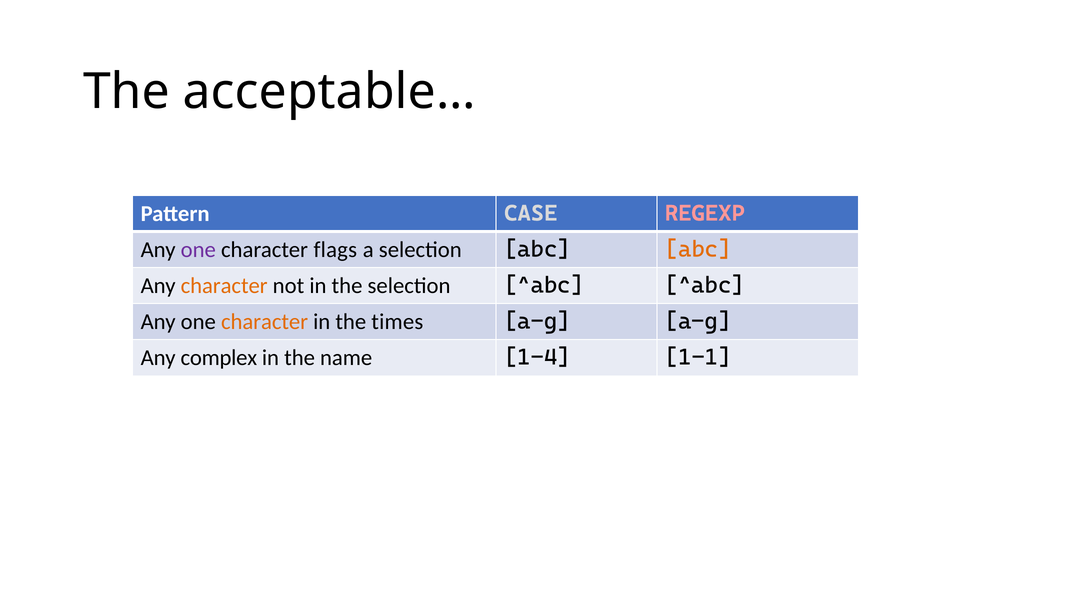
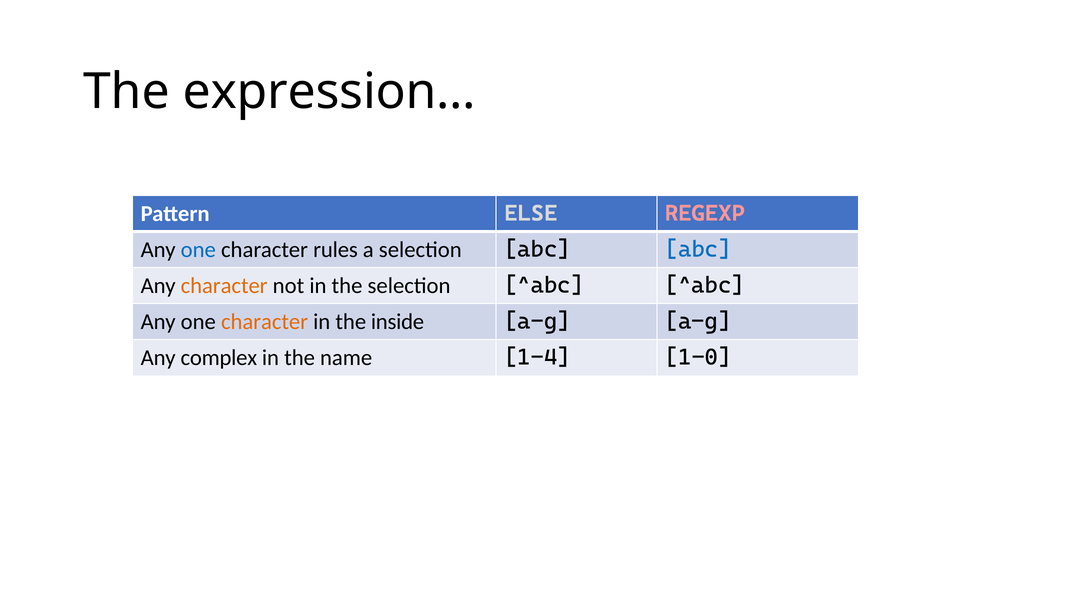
acceptable…: acceptable… -> expression…
CASE: CASE -> ELSE
one at (198, 249) colour: purple -> blue
flags: flags -> rules
abc at (698, 249) colour: orange -> blue
times: times -> inside
1-1: 1-1 -> 1-0
